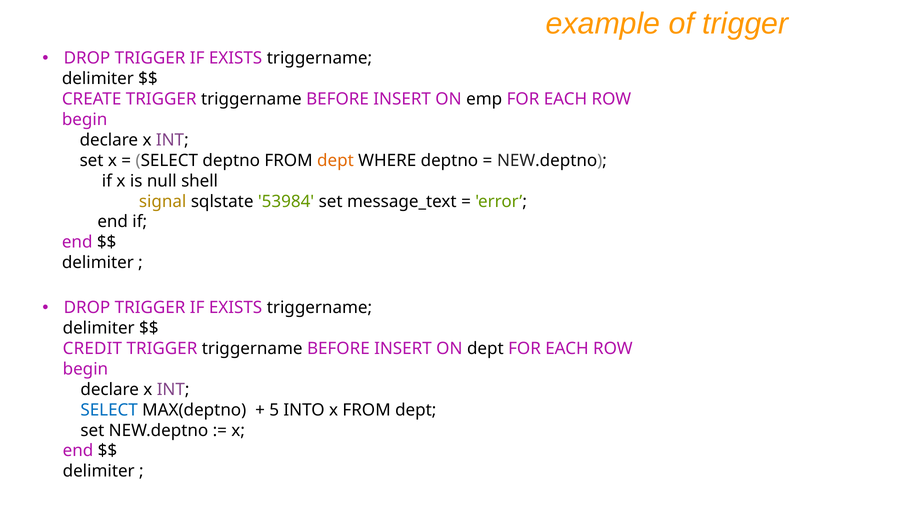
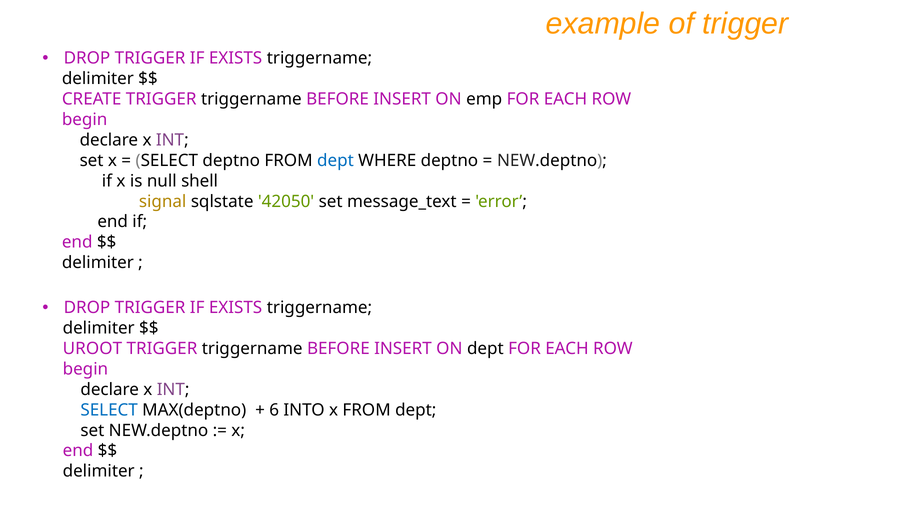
dept at (335, 161) colour: orange -> blue
53984: 53984 -> 42050
CREDIT: CREDIT -> UROOT
5: 5 -> 6
